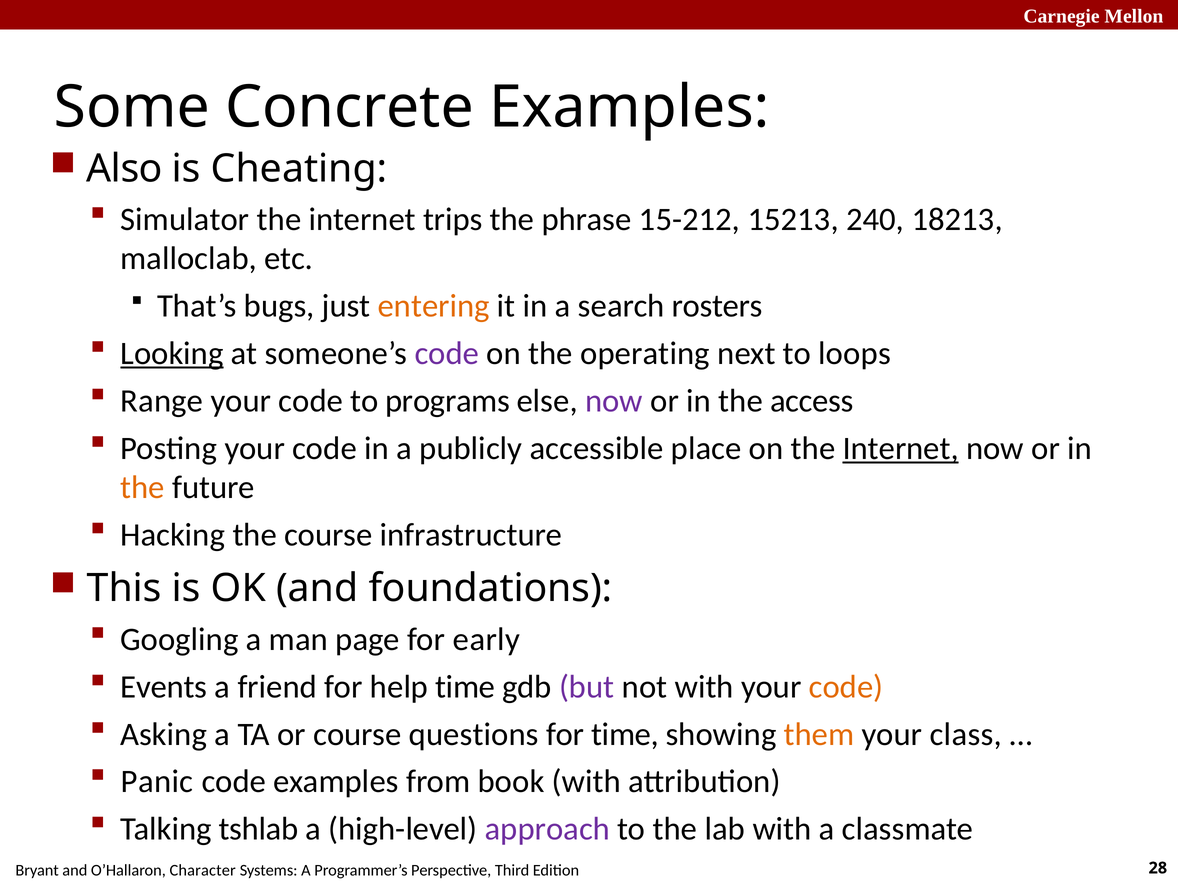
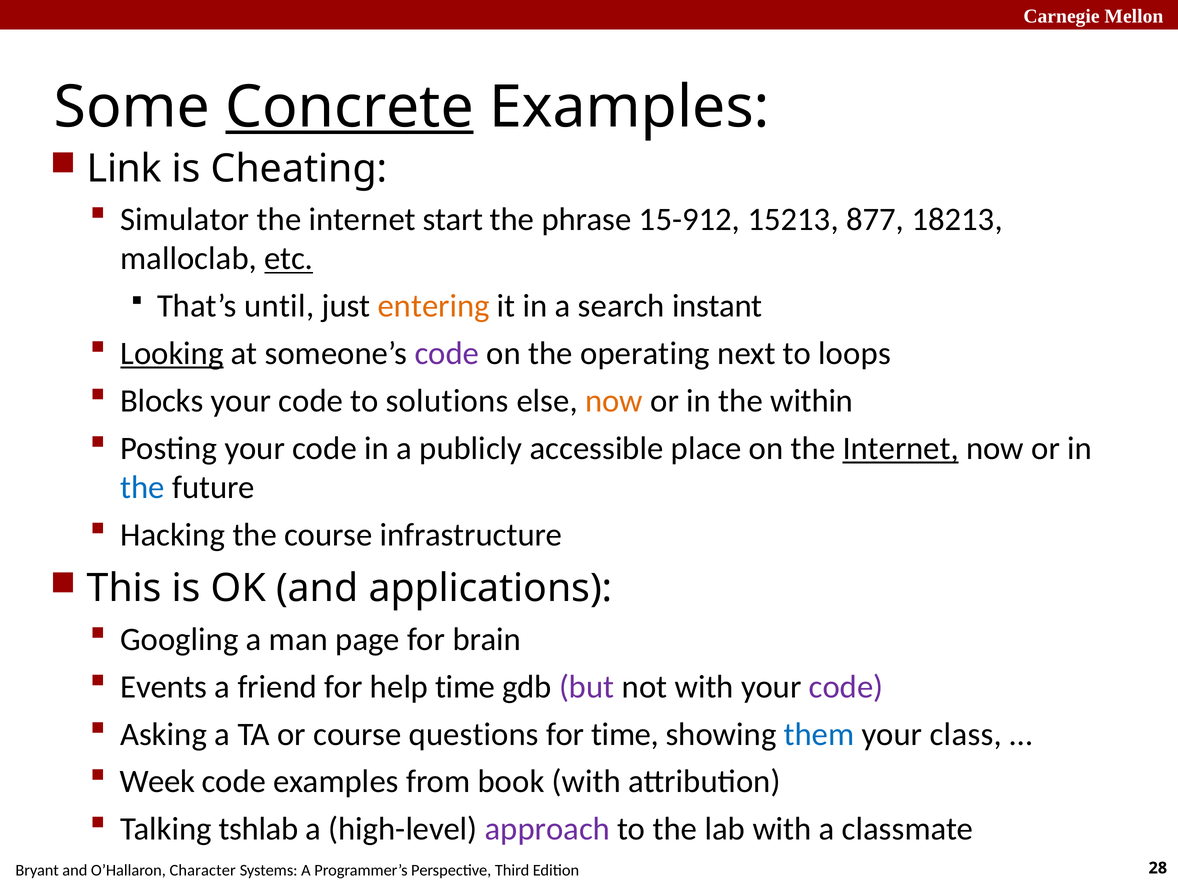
Concrete underline: none -> present
Also: Also -> Link
trips: trips -> start
15-212: 15-212 -> 15-912
240: 240 -> 877
etc underline: none -> present
bugs: bugs -> until
rosters: rosters -> instant
Range: Range -> Blocks
programs: programs -> solutions
now at (614, 401) colour: purple -> orange
access: access -> within
the at (142, 488) colour: orange -> blue
foundations: foundations -> applications
early: early -> brain
code at (846, 687) colour: orange -> purple
them colour: orange -> blue
Panic: Panic -> Week
